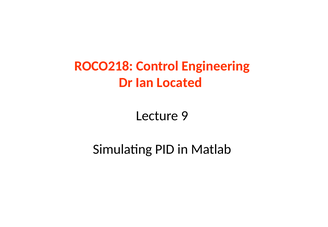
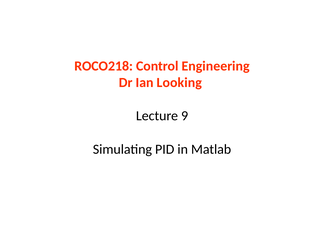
Located: Located -> Looking
